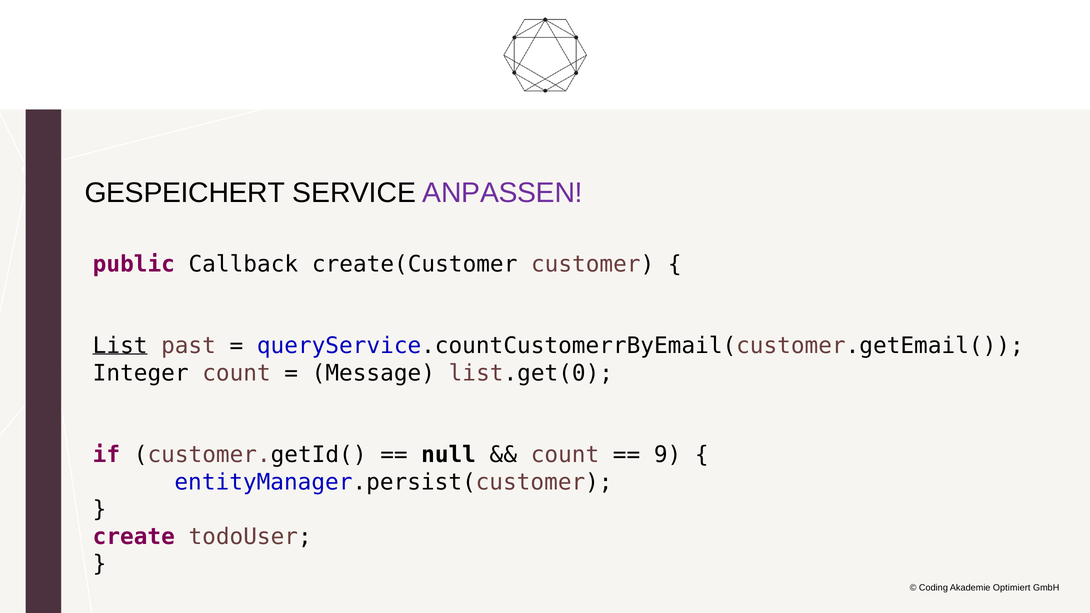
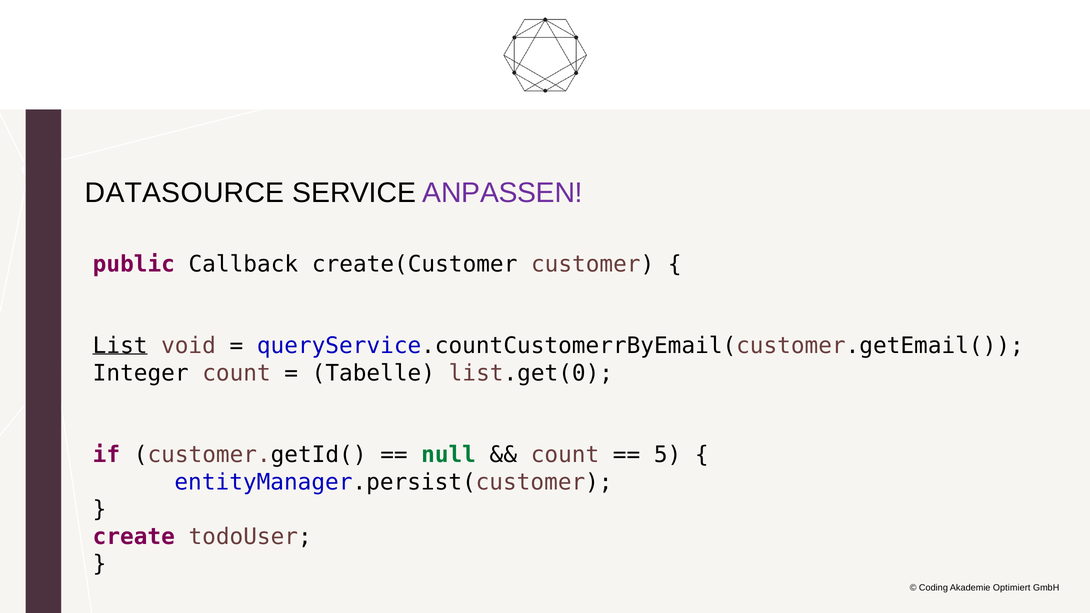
GESPEICHERT: GESPEICHERT -> DATASOURCE
past: past -> void
Message: Message -> Tabelle
null colour: black -> green
9: 9 -> 5
